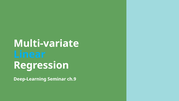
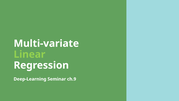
Linear colour: light blue -> light green
